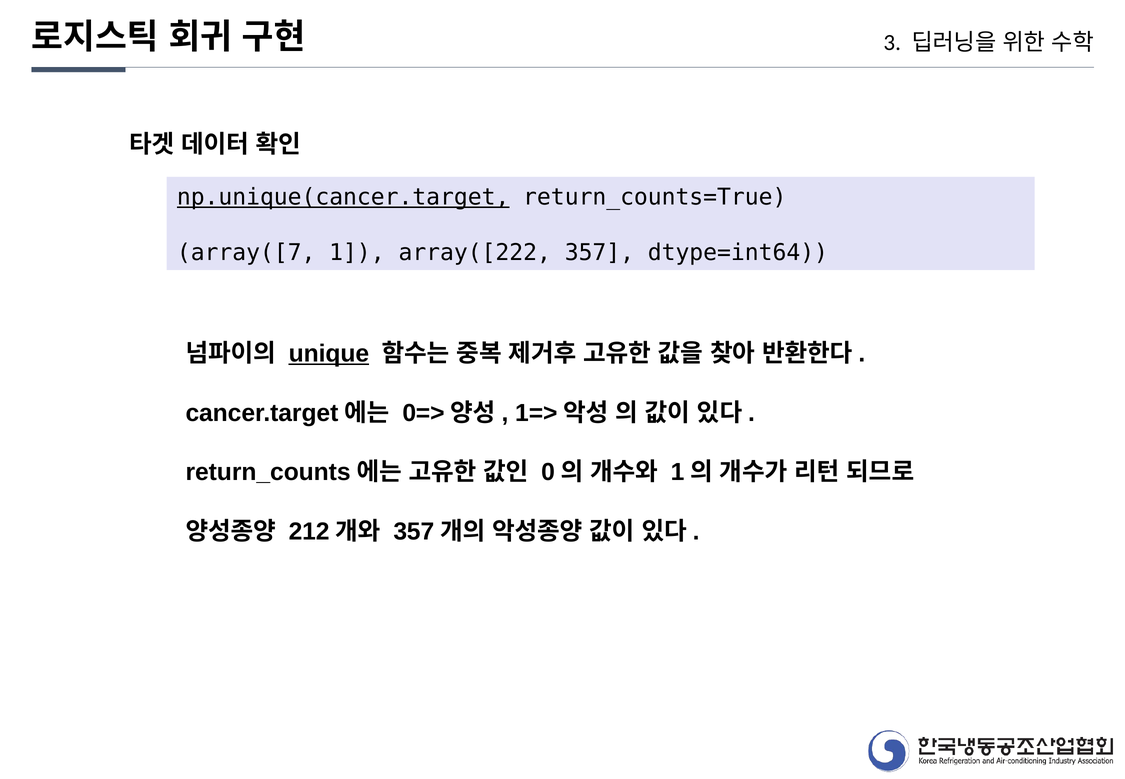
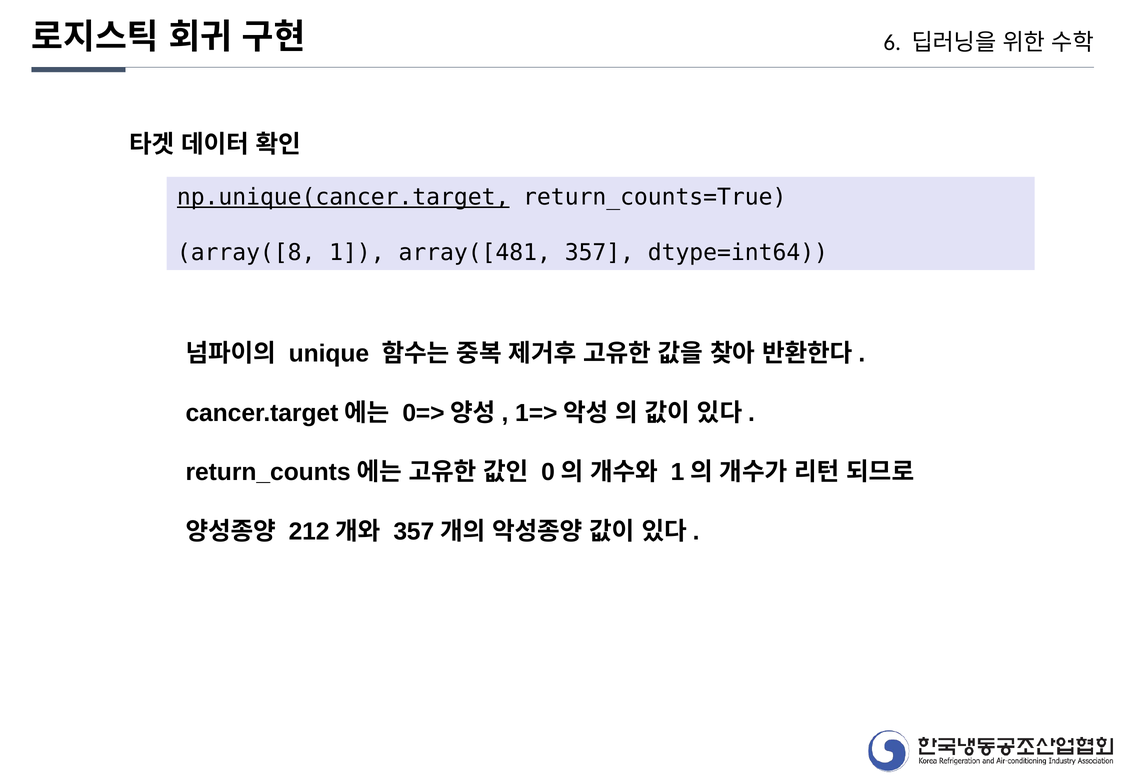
3: 3 -> 6
array([7: array([7 -> array([8
array([222: array([222 -> array([481
unique underline: present -> none
